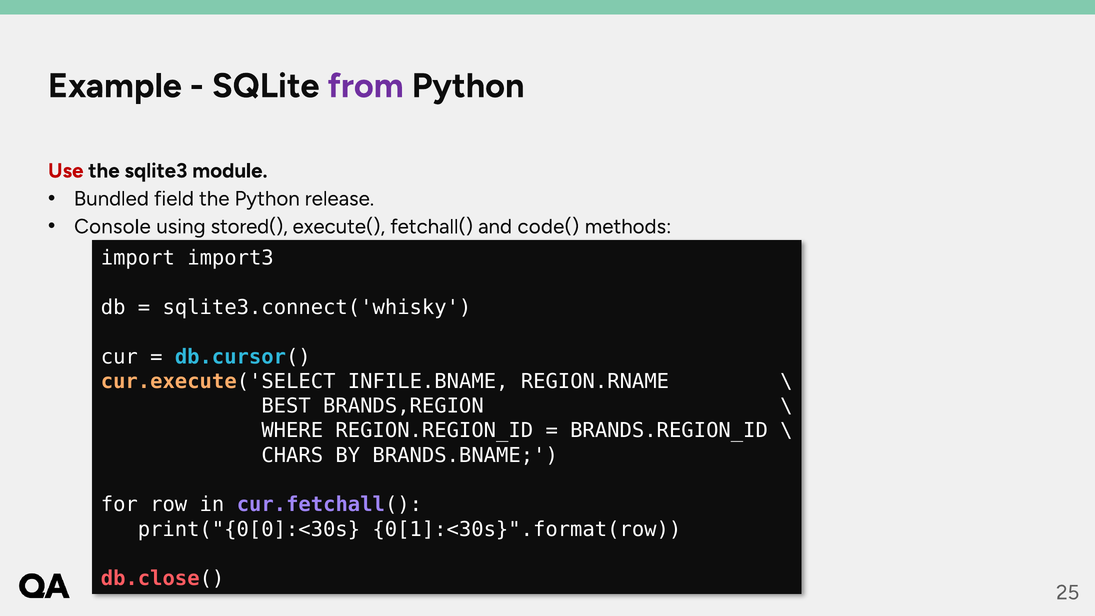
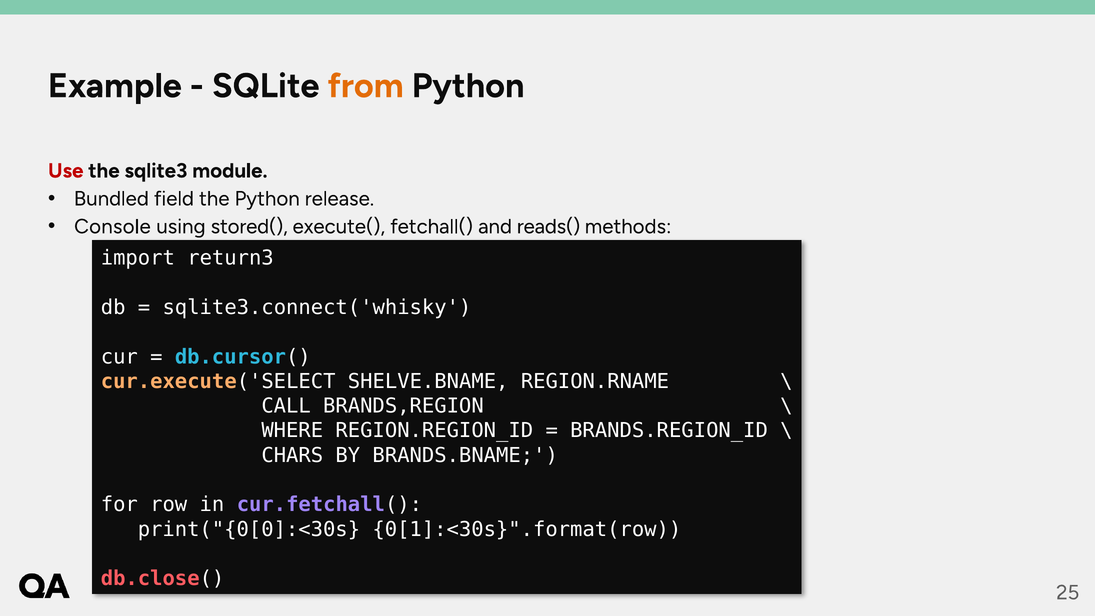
from colour: purple -> orange
code(: code( -> reads(
import3: import3 -> return3
INFILE.BNAME: INFILE.BNAME -> SHELVE.BNAME
BEST: BEST -> CALL
